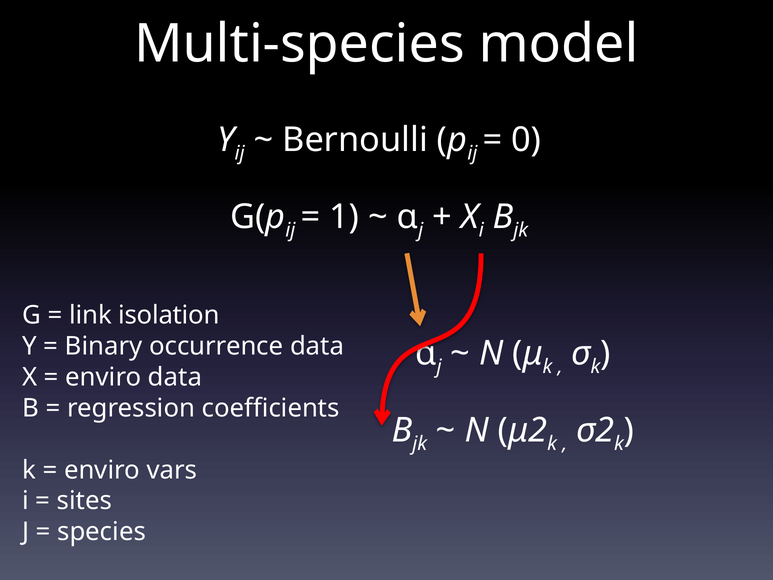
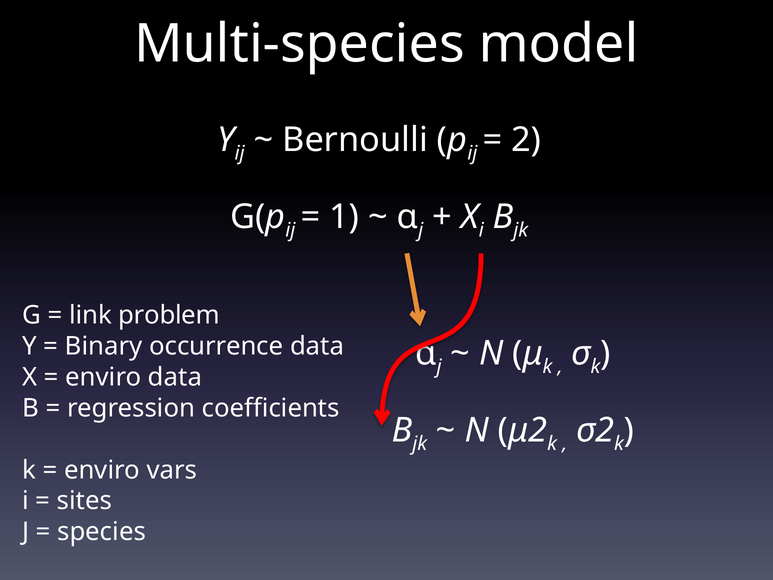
0: 0 -> 2
isolation: isolation -> problem
